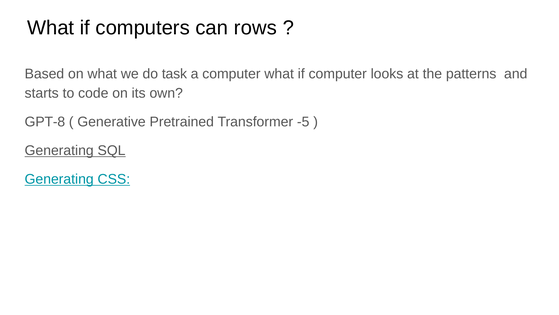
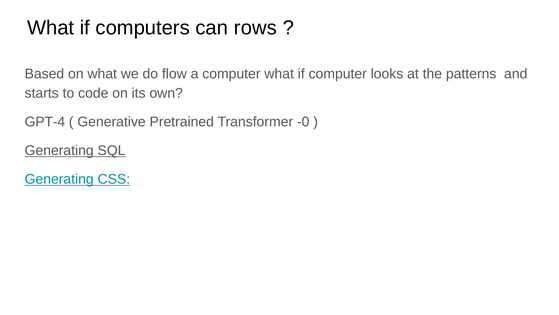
task: task -> flow
GPT-8: GPT-8 -> GPT-4
-5: -5 -> -0
